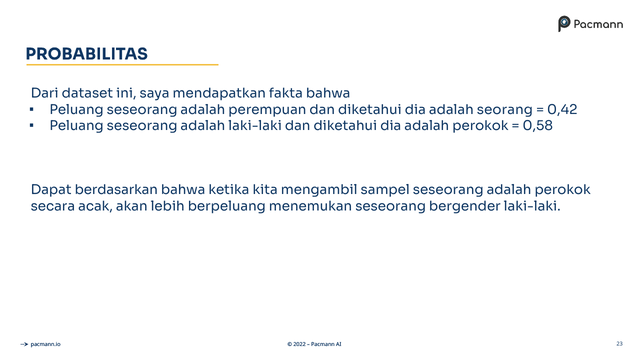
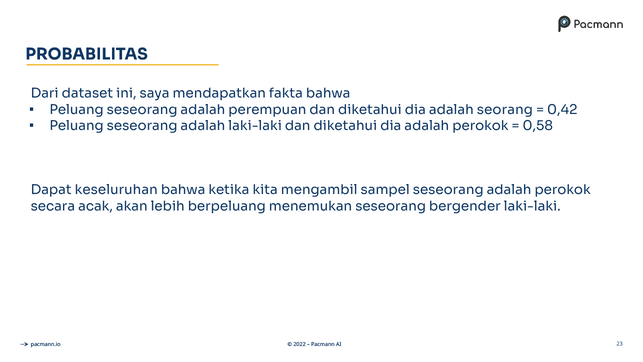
berdasarkan: berdasarkan -> keseluruhan
